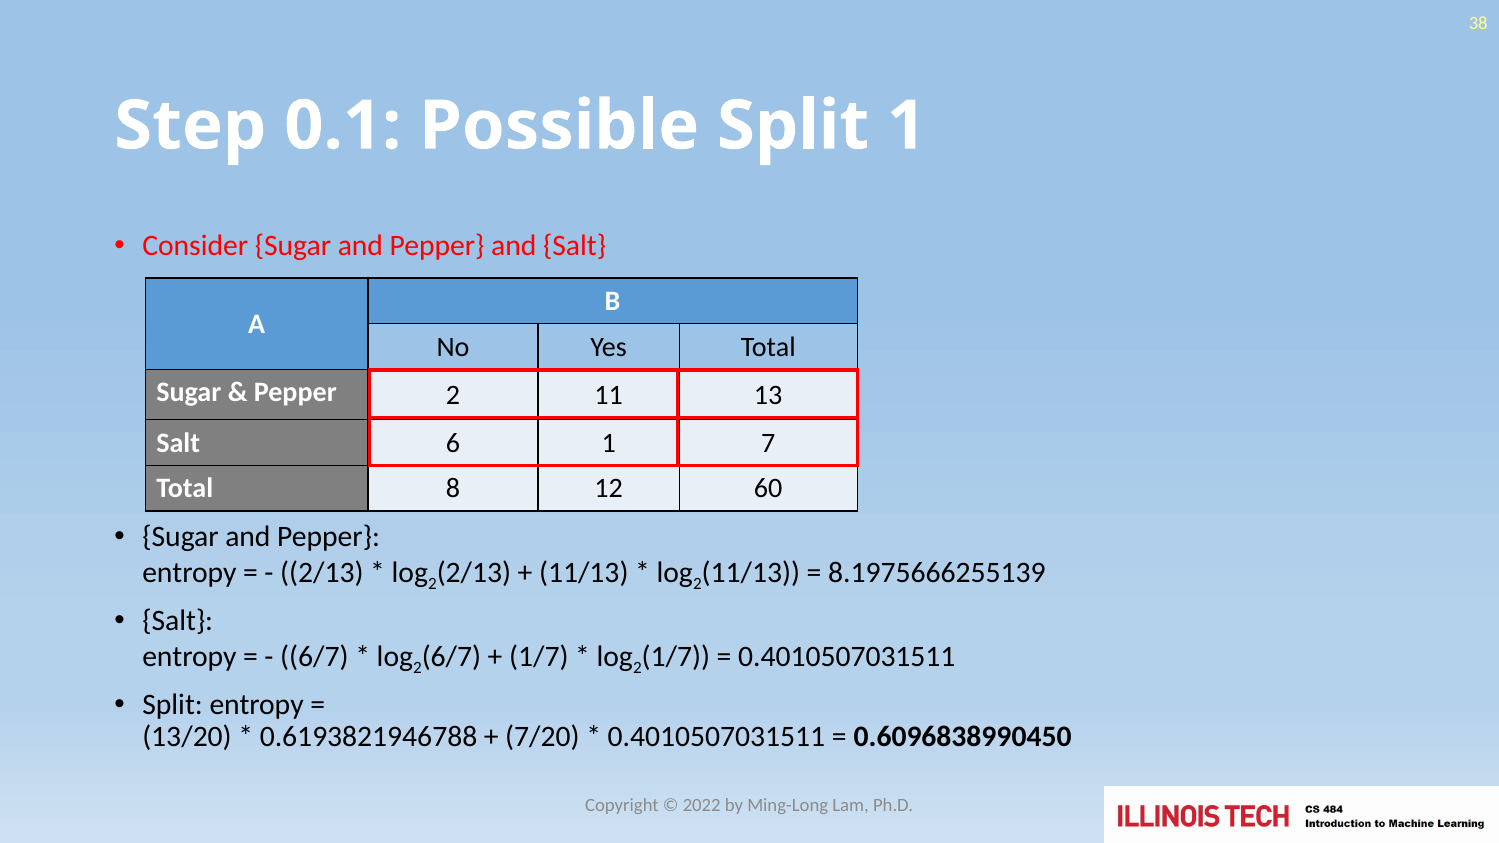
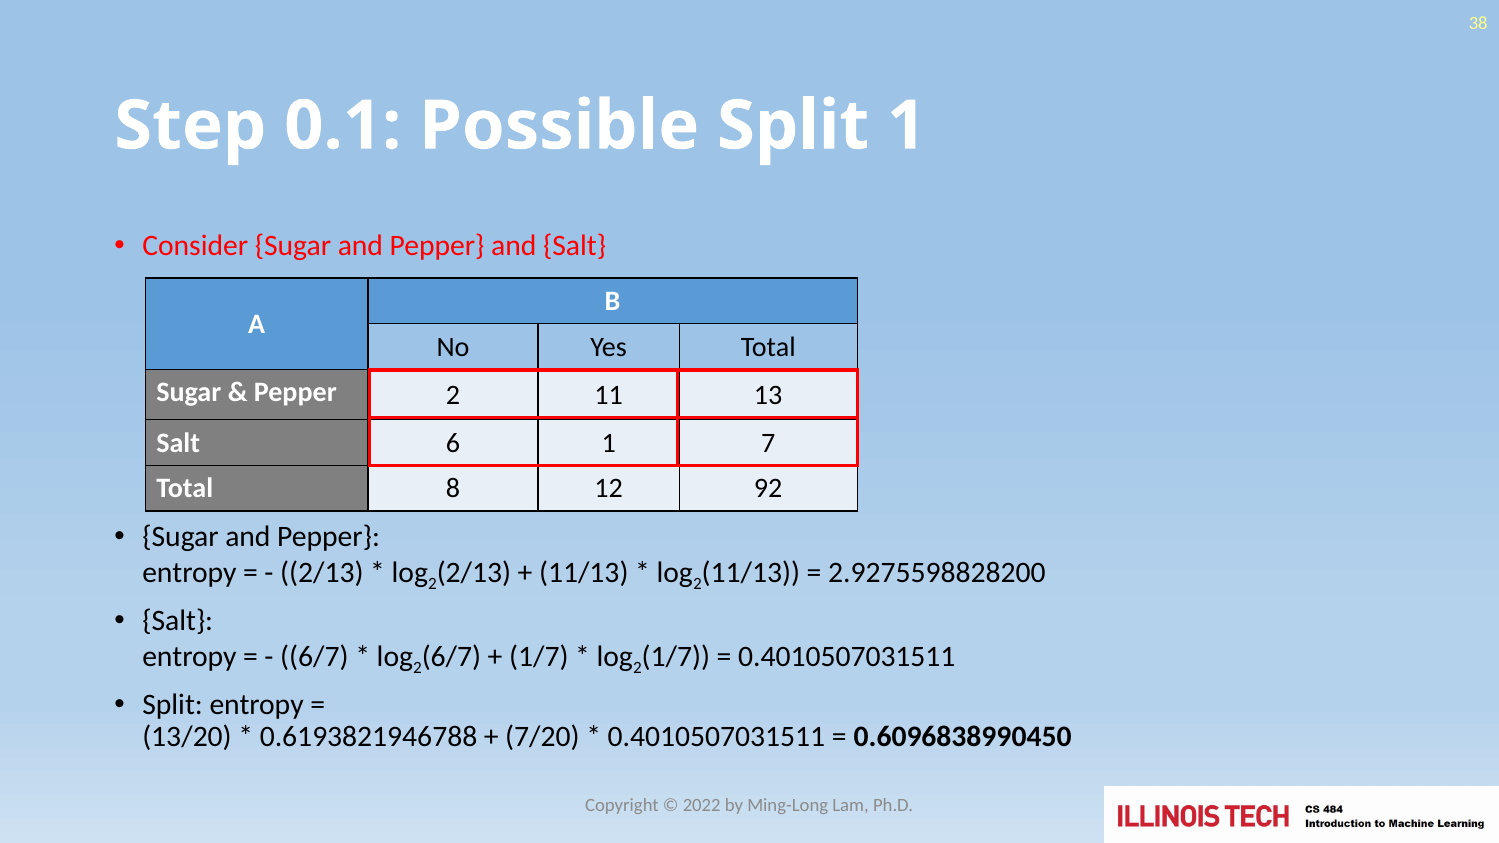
60: 60 -> 92
8.1975666255139: 8.1975666255139 -> 2.9275598828200
